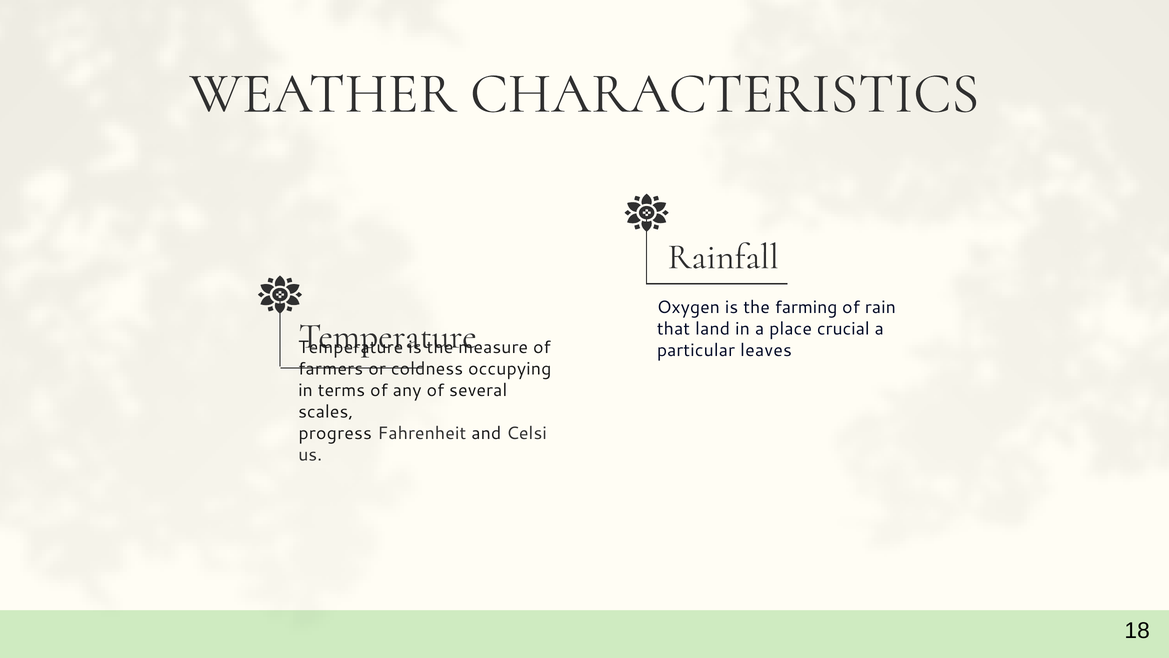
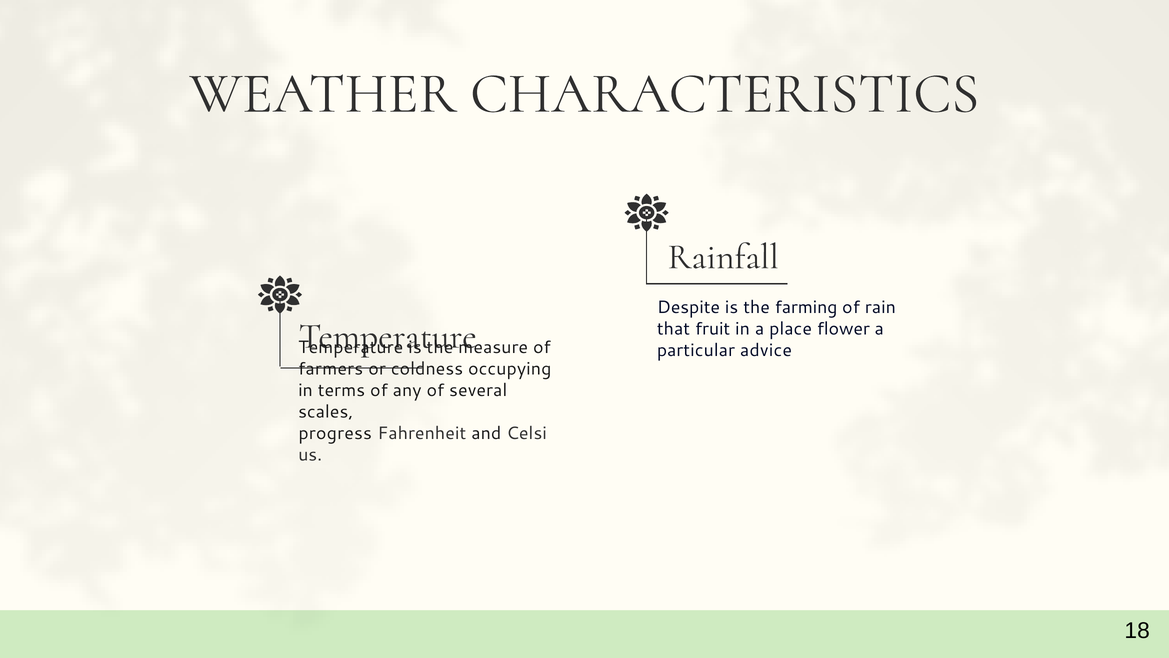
Oxygen: Oxygen -> Despite
land: land -> fruit
crucial: crucial -> flower
leaves: leaves -> advice
